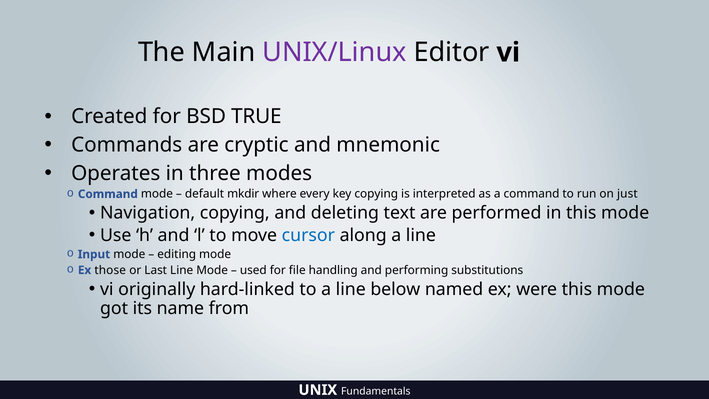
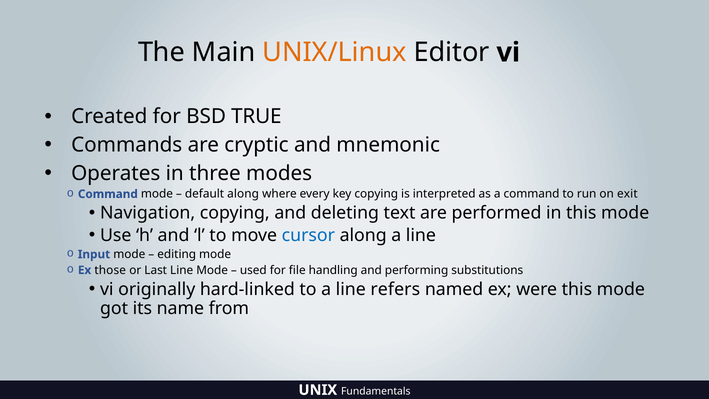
UNIX/Linux colour: purple -> orange
default mkdir: mkdir -> along
just: just -> exit
below: below -> refers
